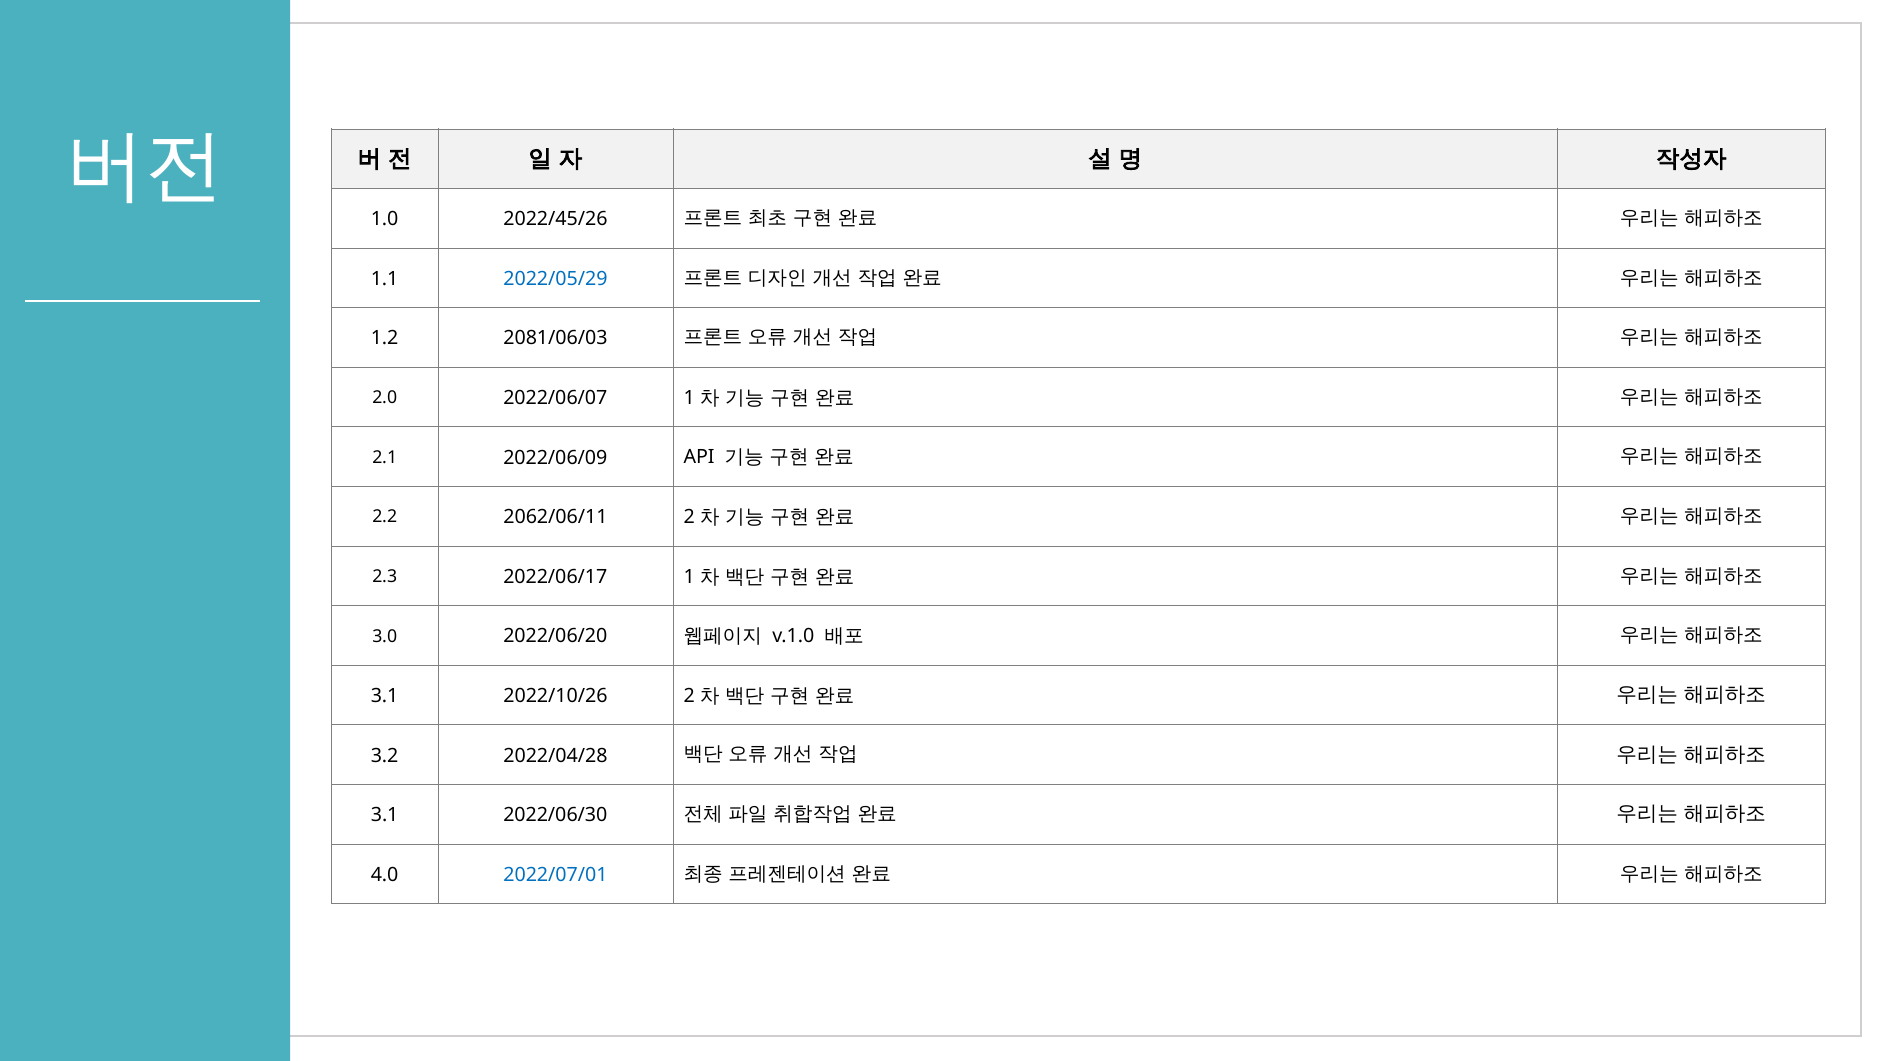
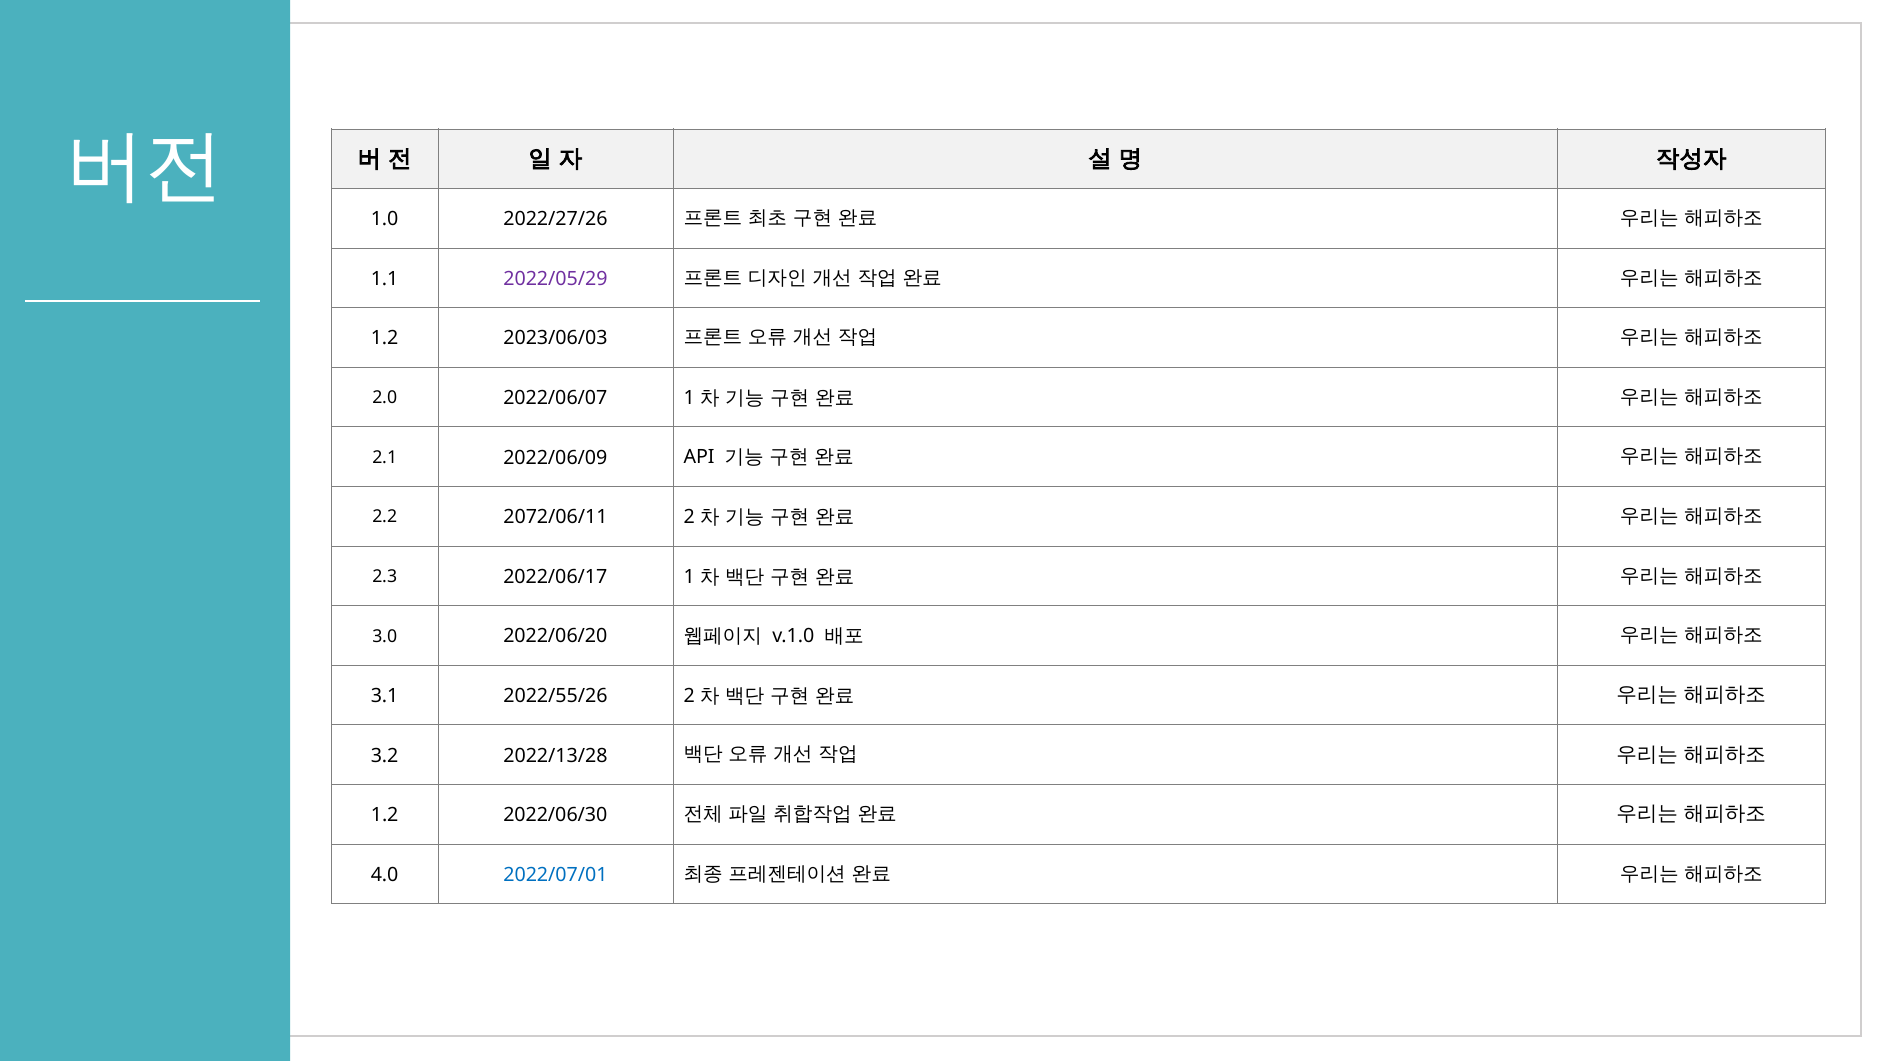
2022/45/26: 2022/45/26 -> 2022/27/26
2022/05/29 colour: blue -> purple
2081/06/03: 2081/06/03 -> 2023/06/03
2062/06/11: 2062/06/11 -> 2072/06/11
2022/10/26: 2022/10/26 -> 2022/55/26
2022/04/28: 2022/04/28 -> 2022/13/28
3.1 at (385, 815): 3.1 -> 1.2
